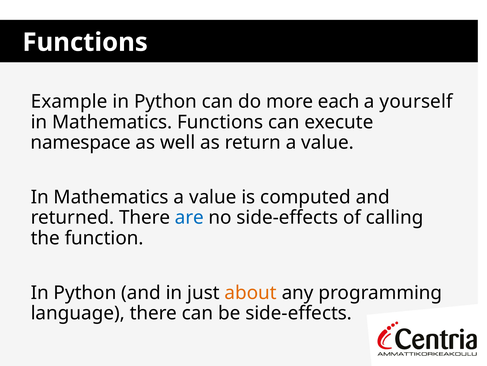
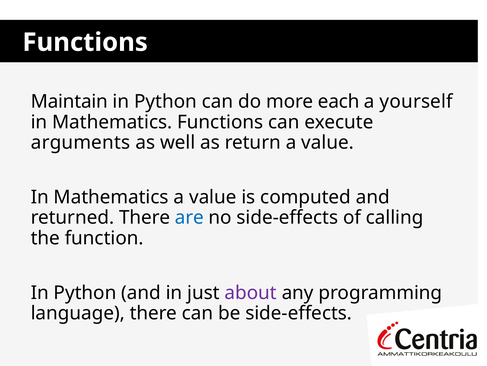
Example: Example -> Maintain
namespace: namespace -> arguments
about colour: orange -> purple
